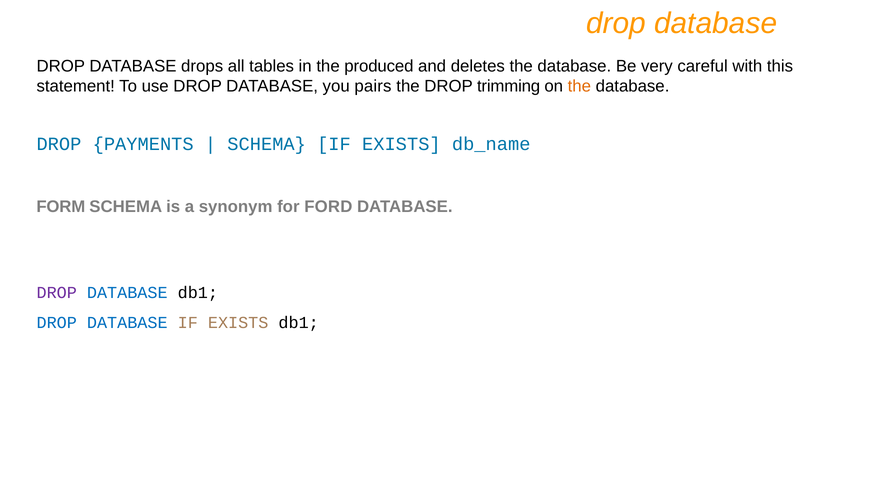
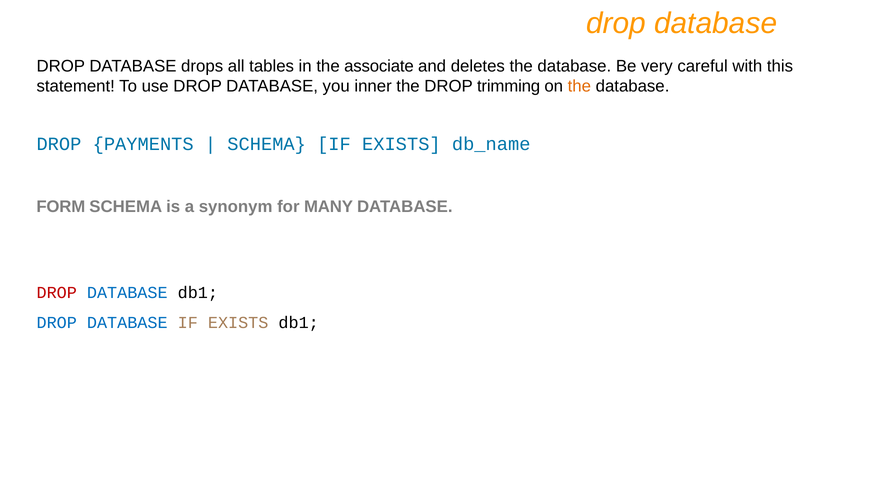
produced: produced -> associate
pairs: pairs -> inner
FORD: FORD -> MANY
DROP at (57, 292) colour: purple -> red
